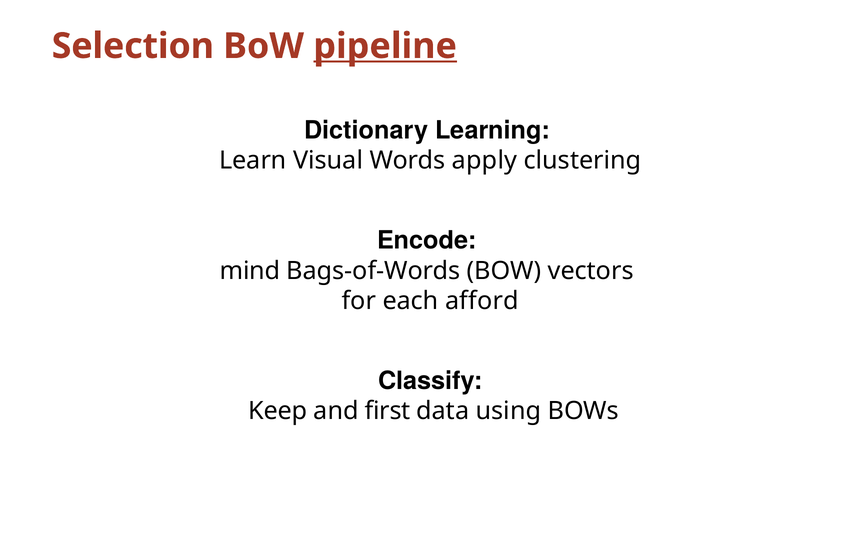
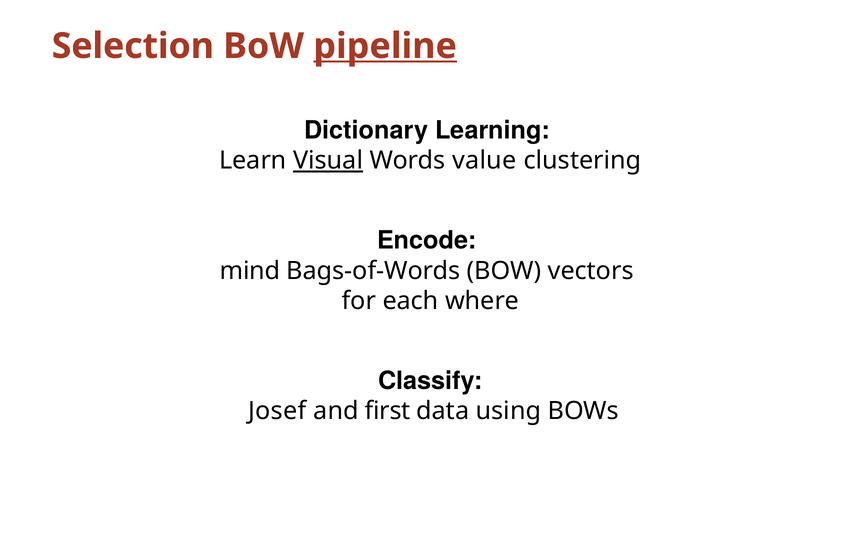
Visual underline: none -> present
apply: apply -> value
afford: afford -> where
Keep: Keep -> Josef
